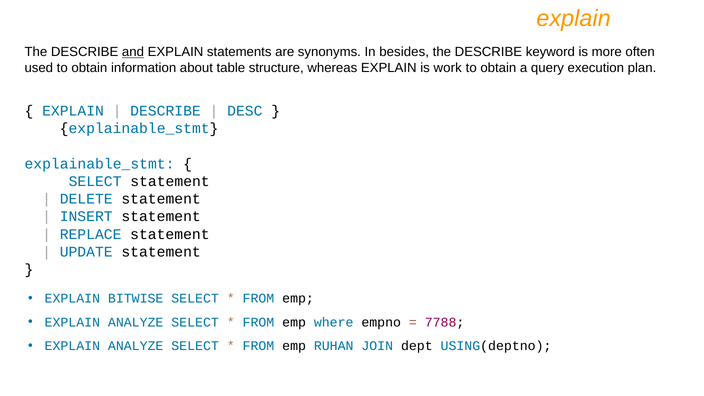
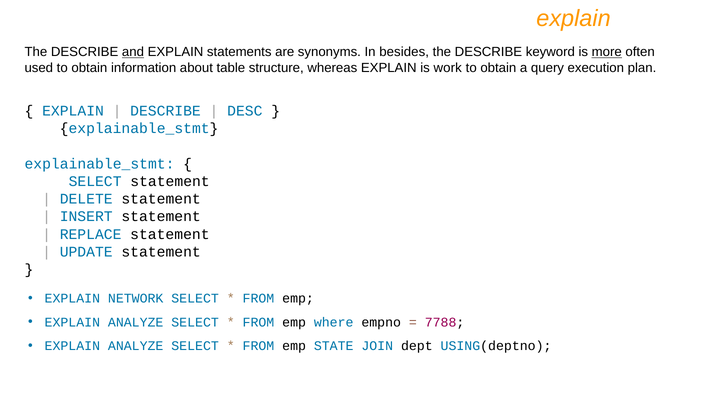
more underline: none -> present
BITWISE: BITWISE -> NETWORK
RUHAN: RUHAN -> STATE
